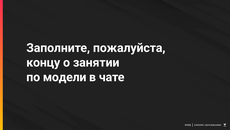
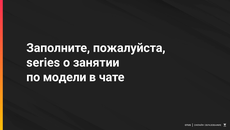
концу: концу -> series
